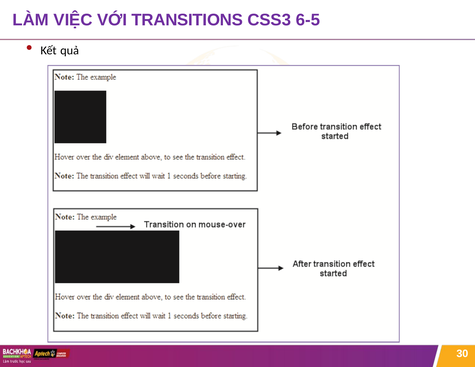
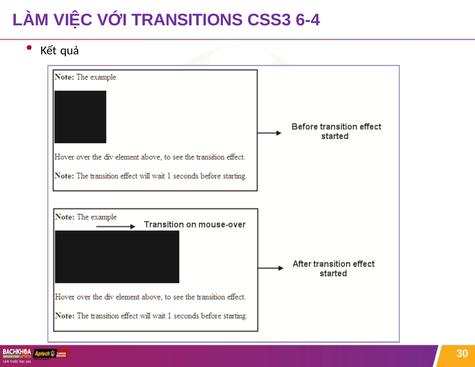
6-5: 6-5 -> 6-4
